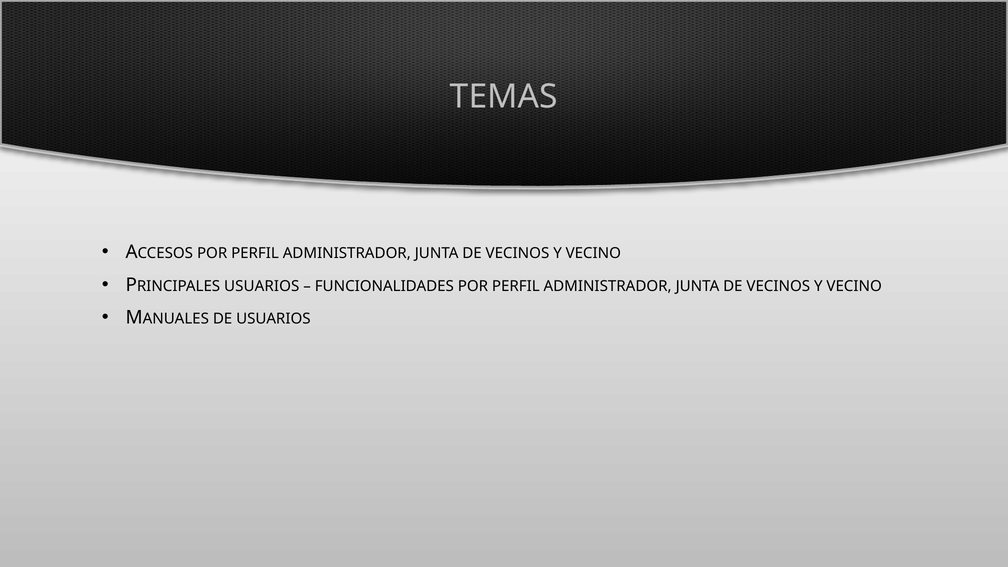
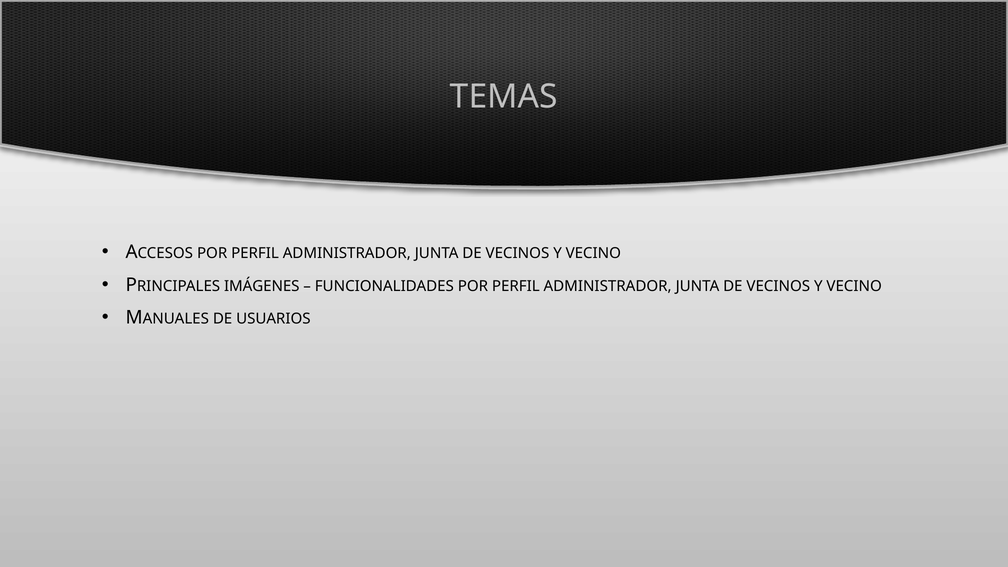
USUARIOS at (262, 286): USUARIOS -> IMÁGENES
